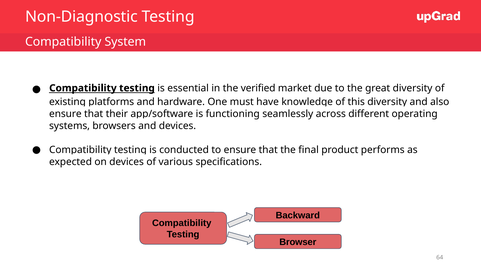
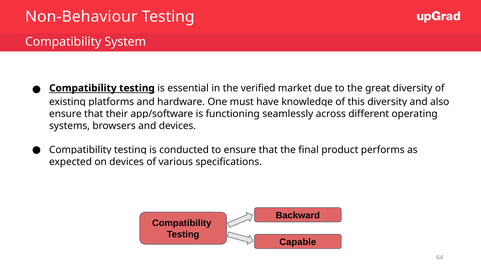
Non-Diagnostic: Non-Diagnostic -> Non-Behaviour
Browser: Browser -> Capable
